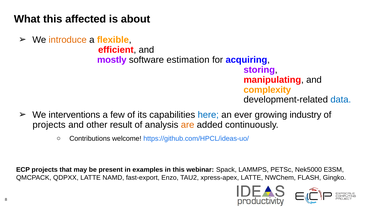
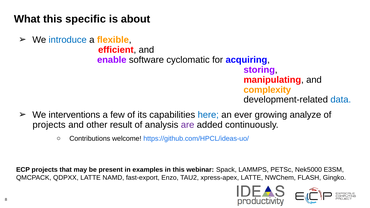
affected: affected -> specific
introduce colour: orange -> blue
mostly: mostly -> enable
estimation: estimation -> cyclomatic
industry: industry -> analyze
are colour: orange -> purple
